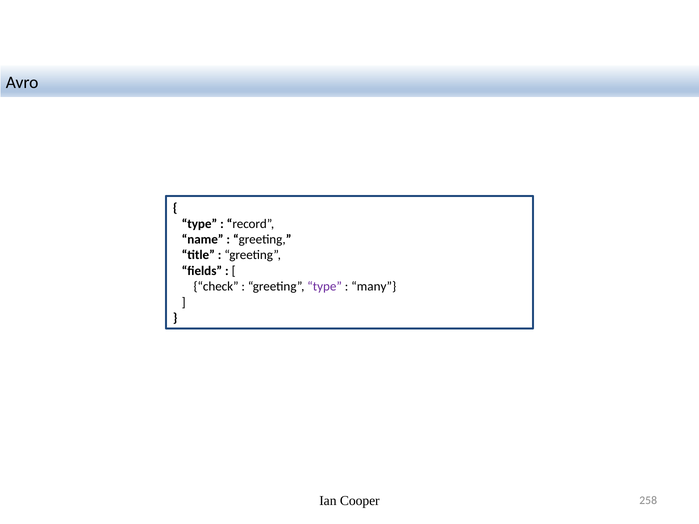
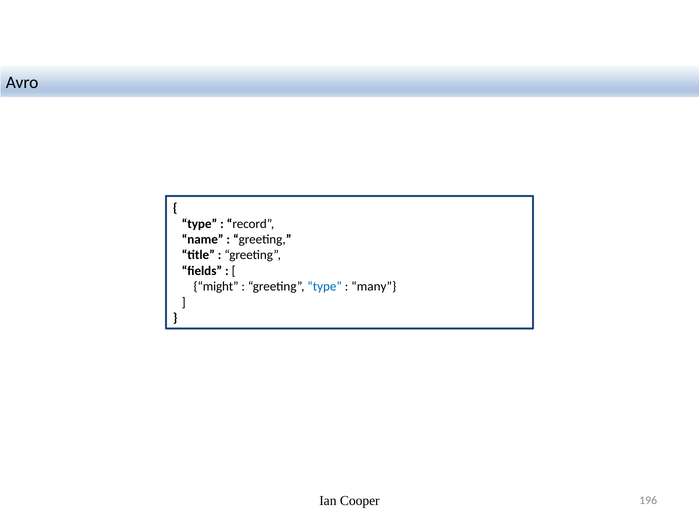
check: check -> might
type at (325, 287) colour: purple -> blue
258: 258 -> 196
